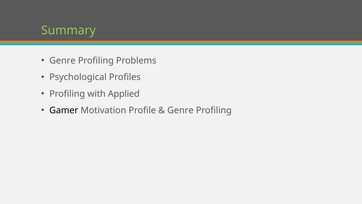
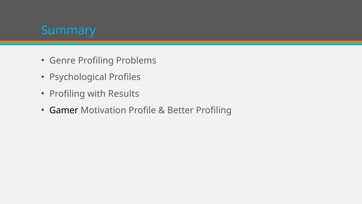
Summary colour: light green -> light blue
Applied: Applied -> Results
Genre at (180, 110): Genre -> Better
